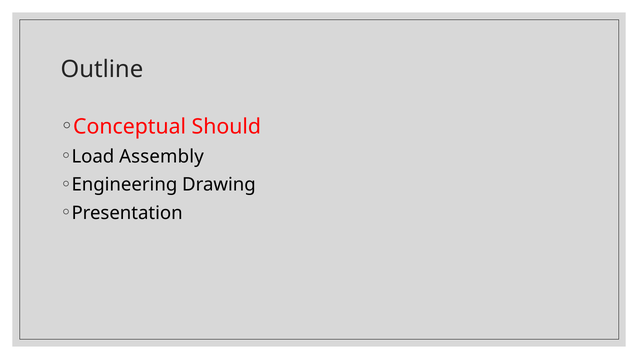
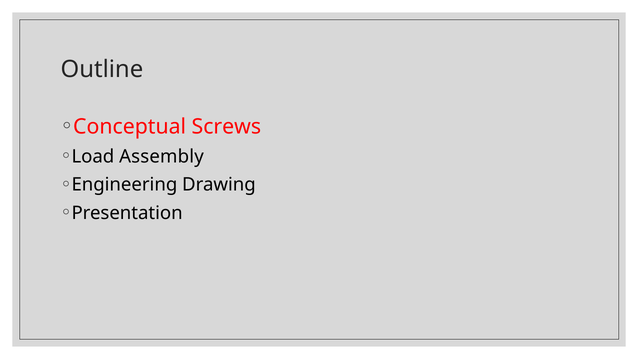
Should: Should -> Screws
